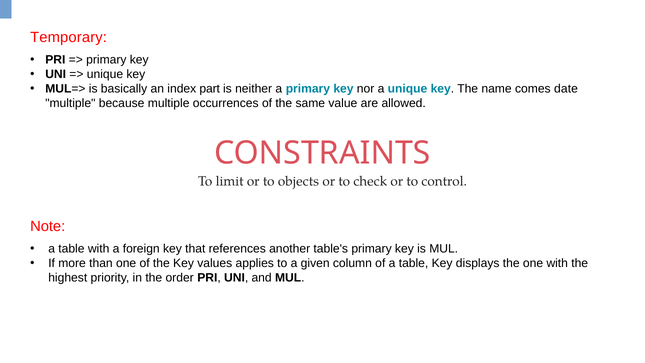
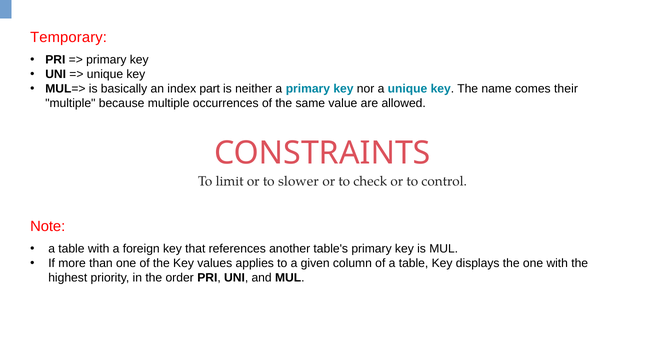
date: date -> their
objects: objects -> slower
